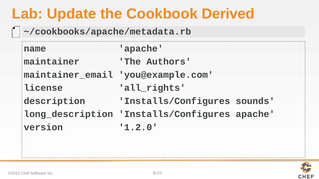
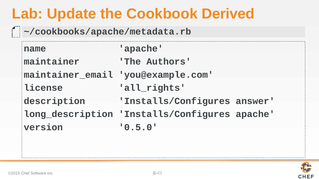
sounds: sounds -> answer
1.2.0: 1.2.0 -> 0.5.0
